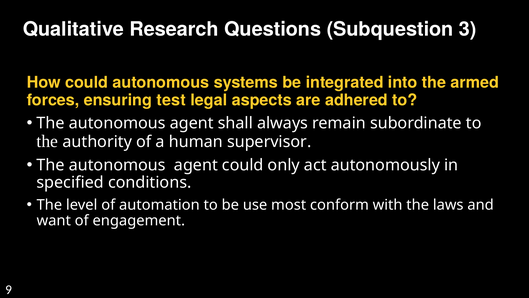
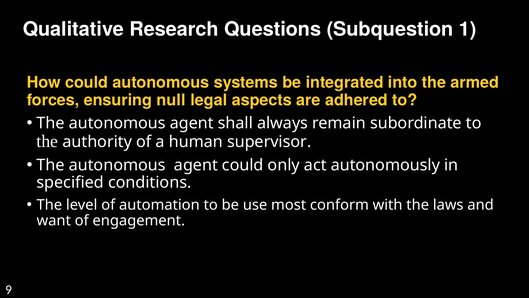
3: 3 -> 1
test: test -> null
